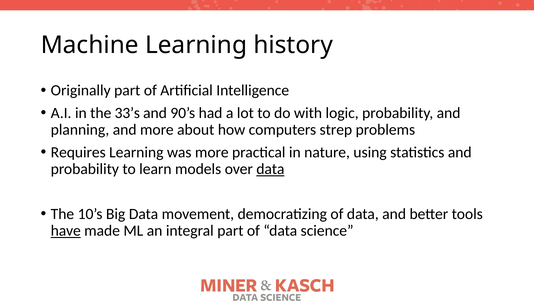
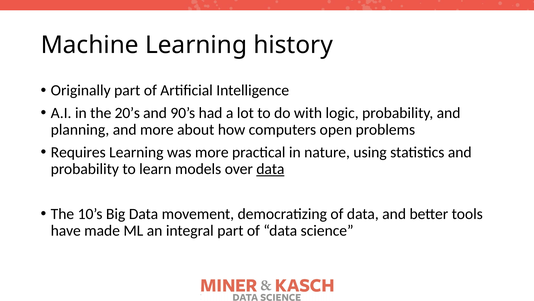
33’s: 33’s -> 20’s
strep: strep -> open
have underline: present -> none
